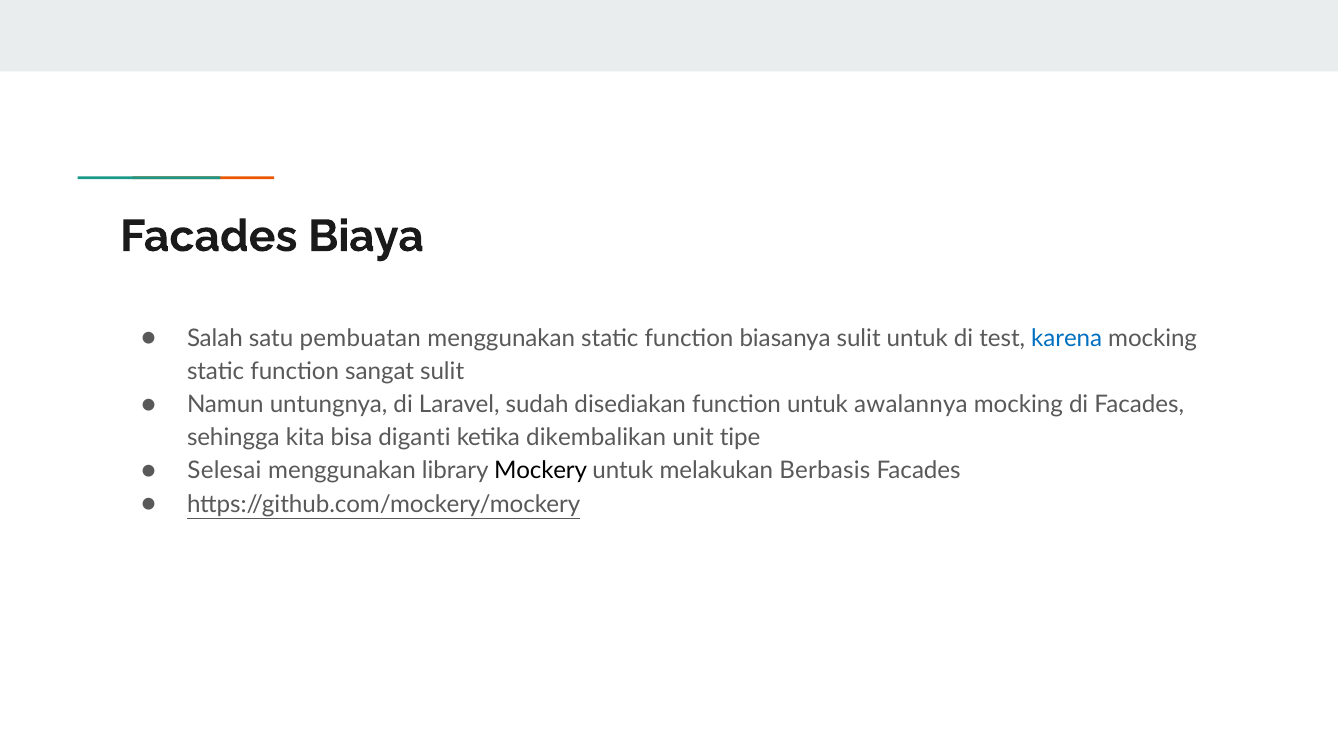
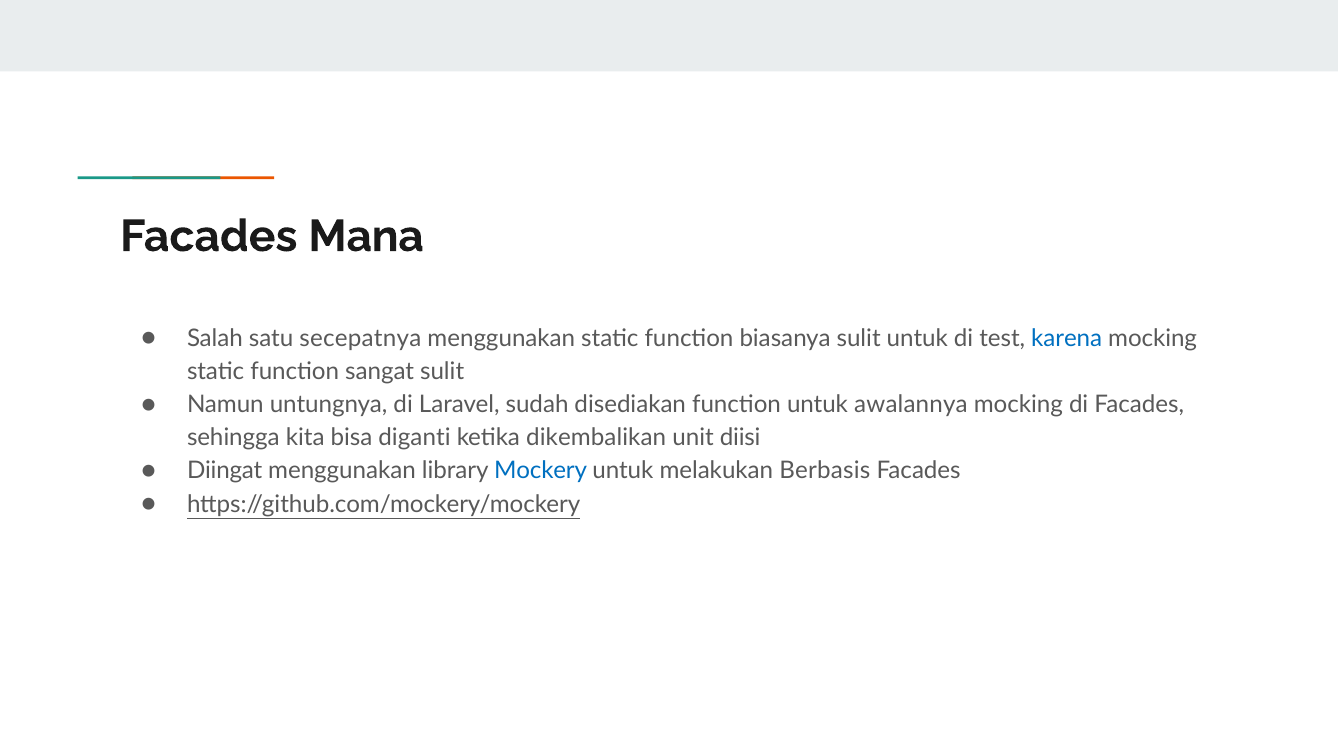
Biaya: Biaya -> Mana
pembuatan: pembuatan -> secepatnya
tipe: tipe -> diisi
Selesai: Selesai -> Diingat
Mockery colour: black -> blue
